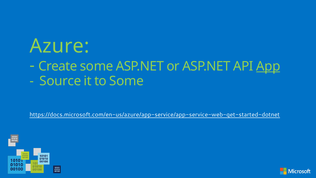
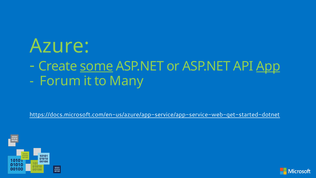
some at (97, 66) underline: none -> present
Source: Source -> Forum
to Some: Some -> Many
